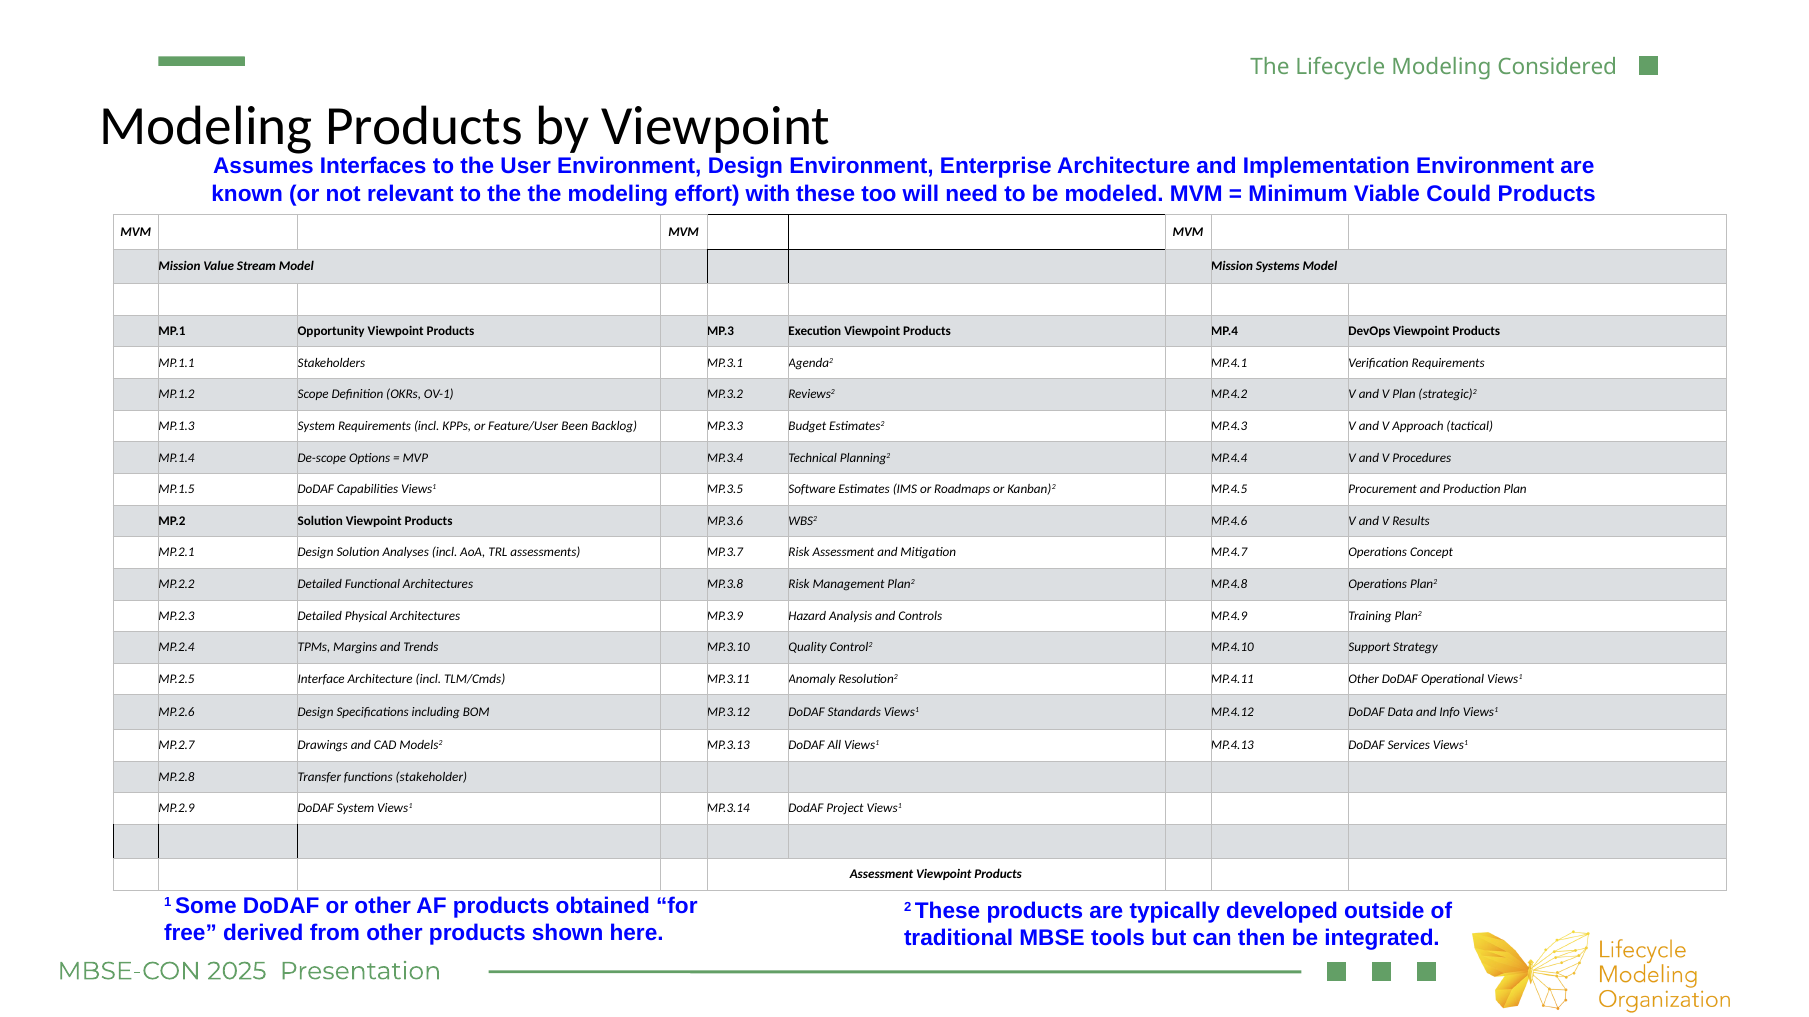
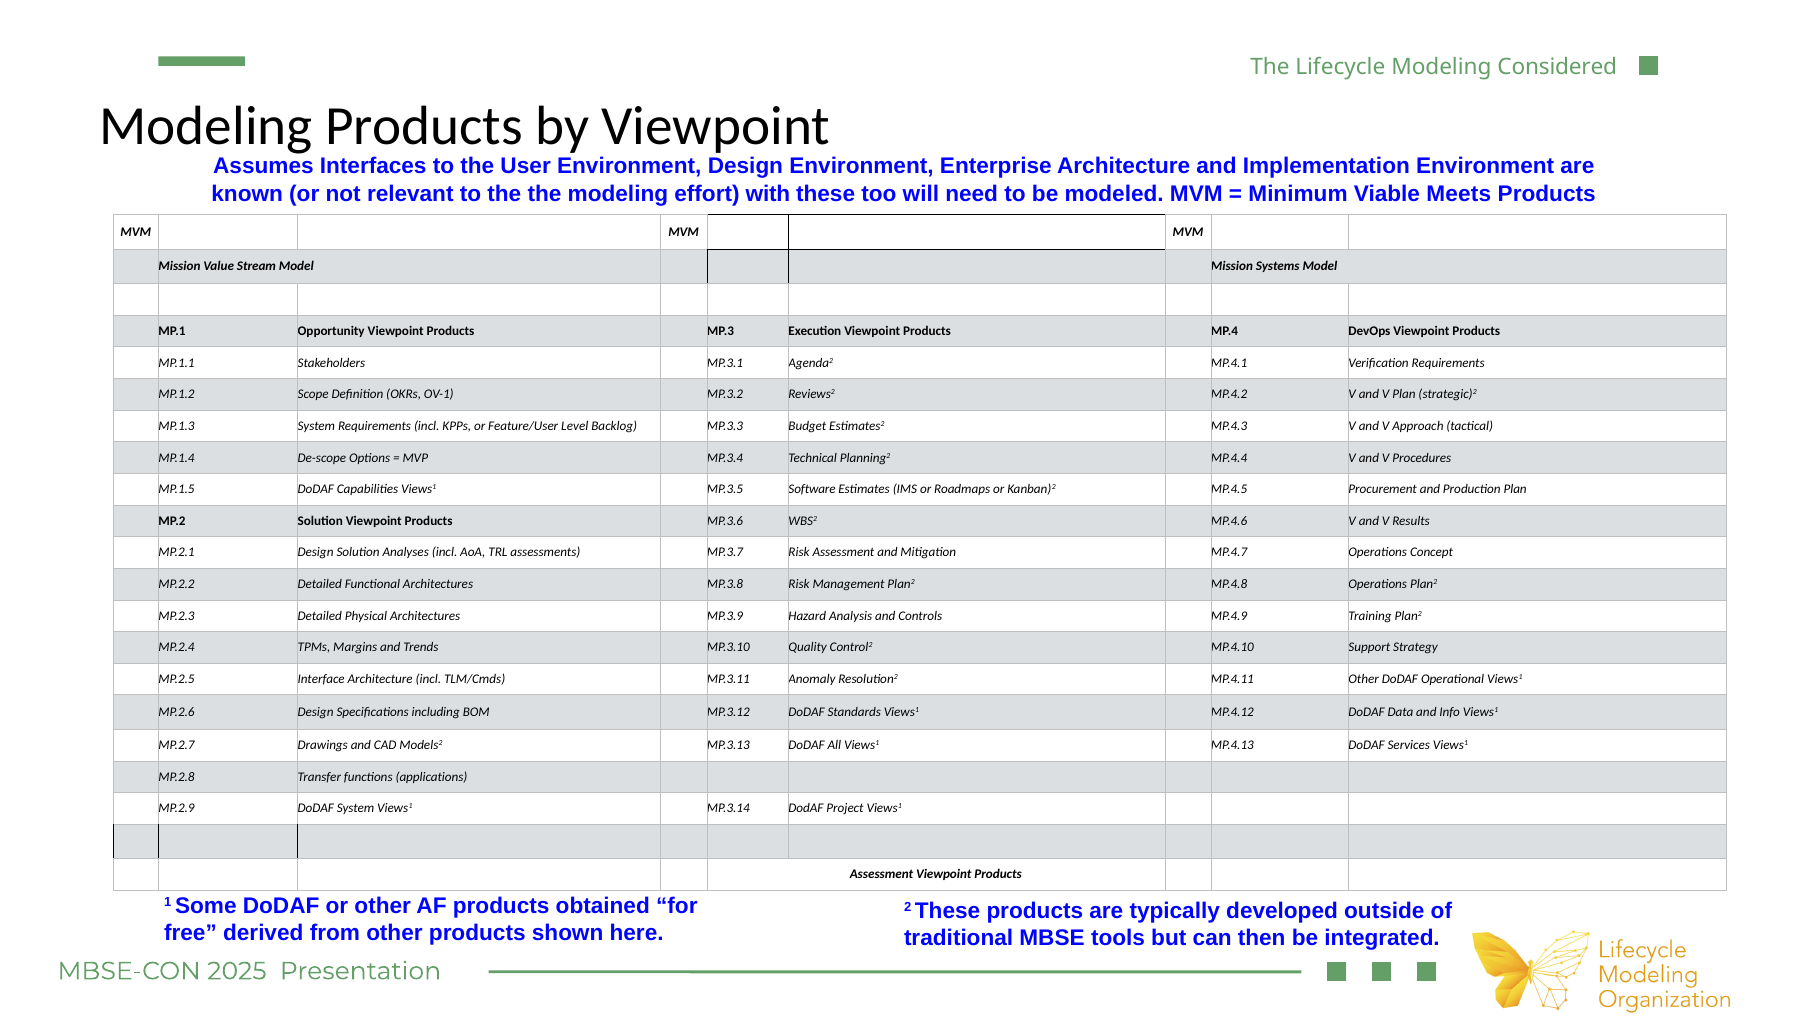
Could: Could -> Meets
Been: Been -> Level
stakeholder: stakeholder -> applications
